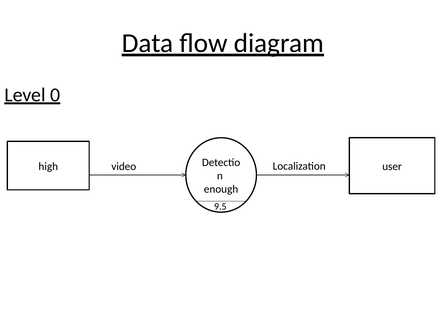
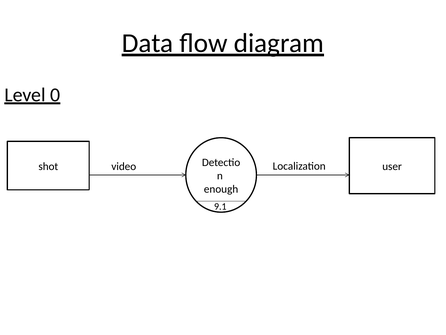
high: high -> shot
9.5: 9.5 -> 9.1
